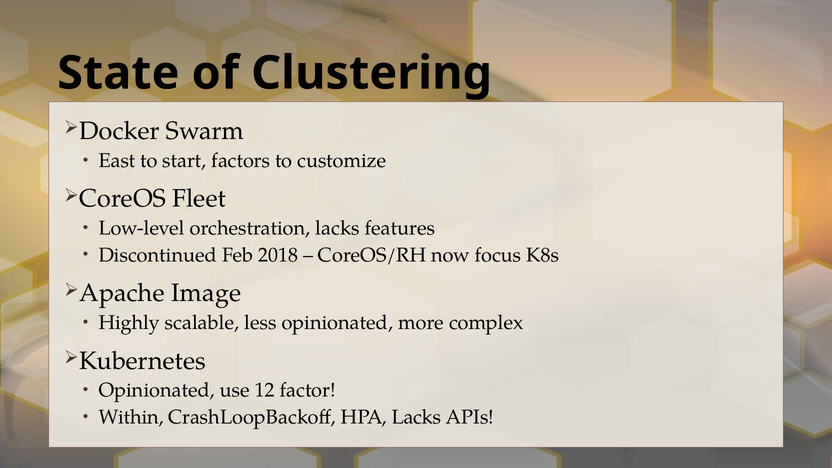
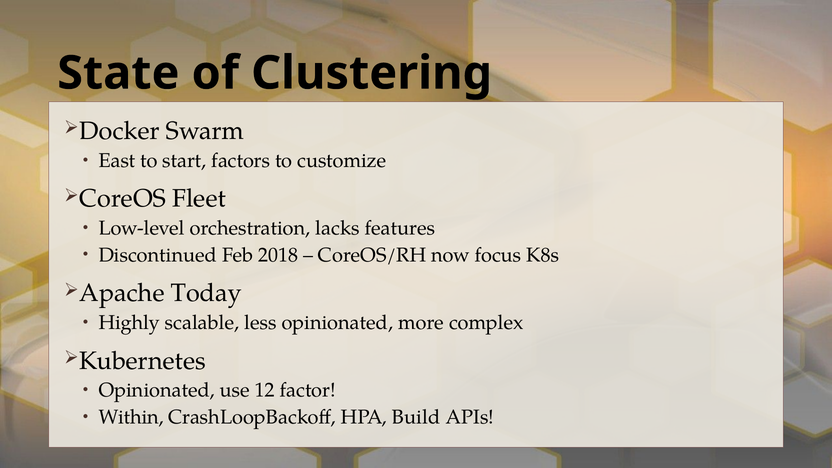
Image: Image -> Today
HPA Lacks: Lacks -> Build
